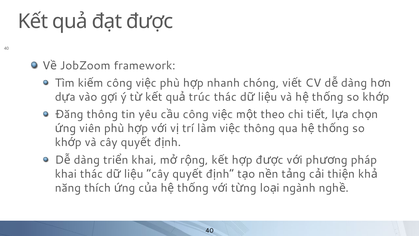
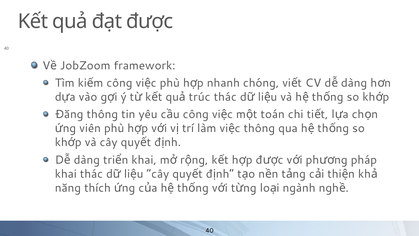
theo: theo -> toán
